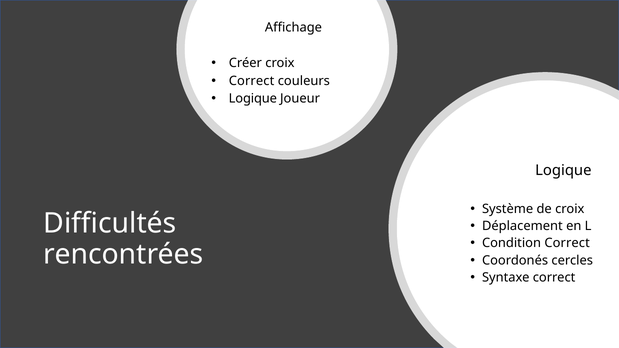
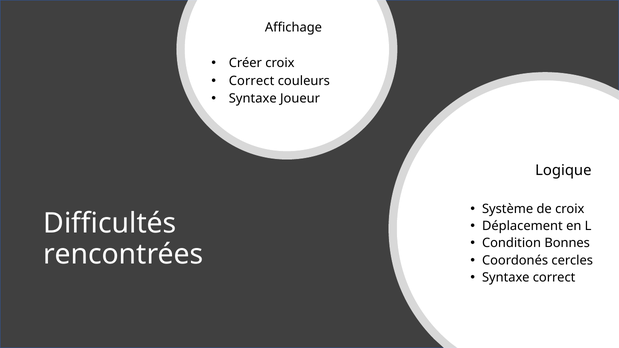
Logique at (253, 99): Logique -> Syntaxe
Condition Correct: Correct -> Bonnes
